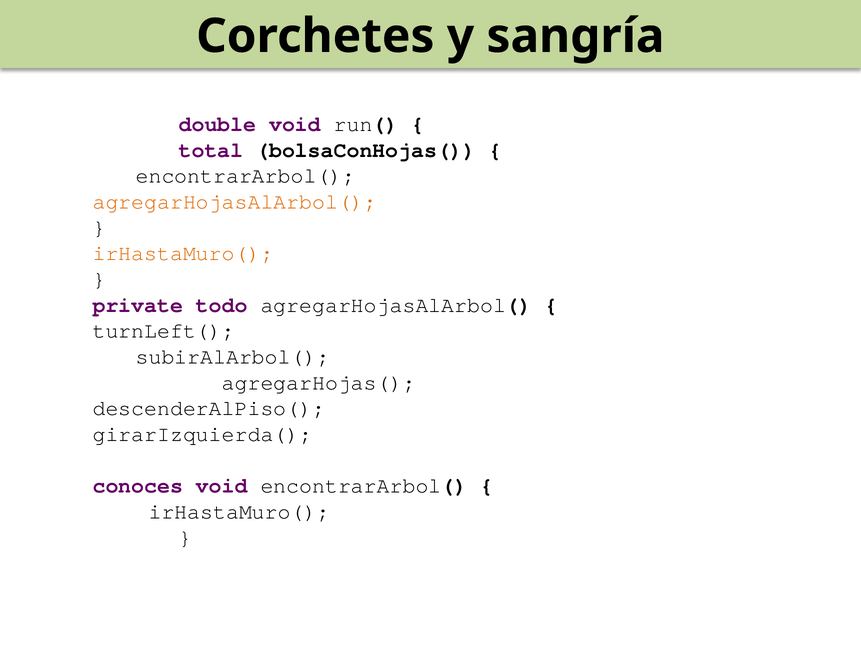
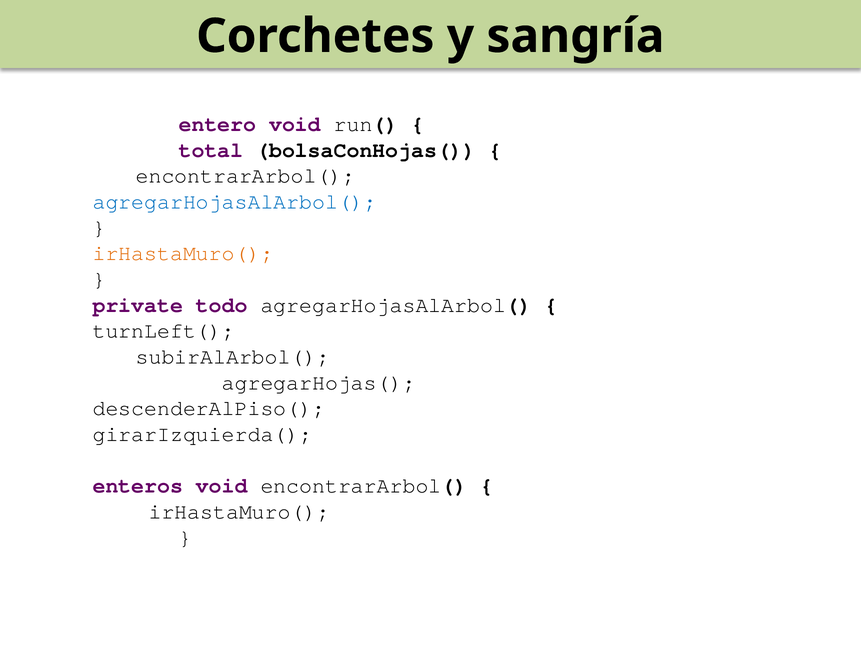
double: double -> entero
agregarHojasAlArbol( at (235, 202) colour: orange -> blue
conoces: conoces -> enteros
